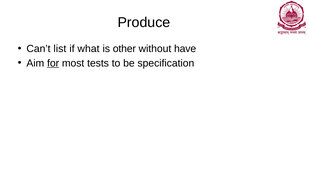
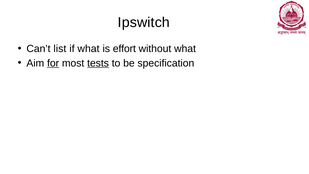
Produce: Produce -> Ipswitch
other: other -> effort
without have: have -> what
tests underline: none -> present
